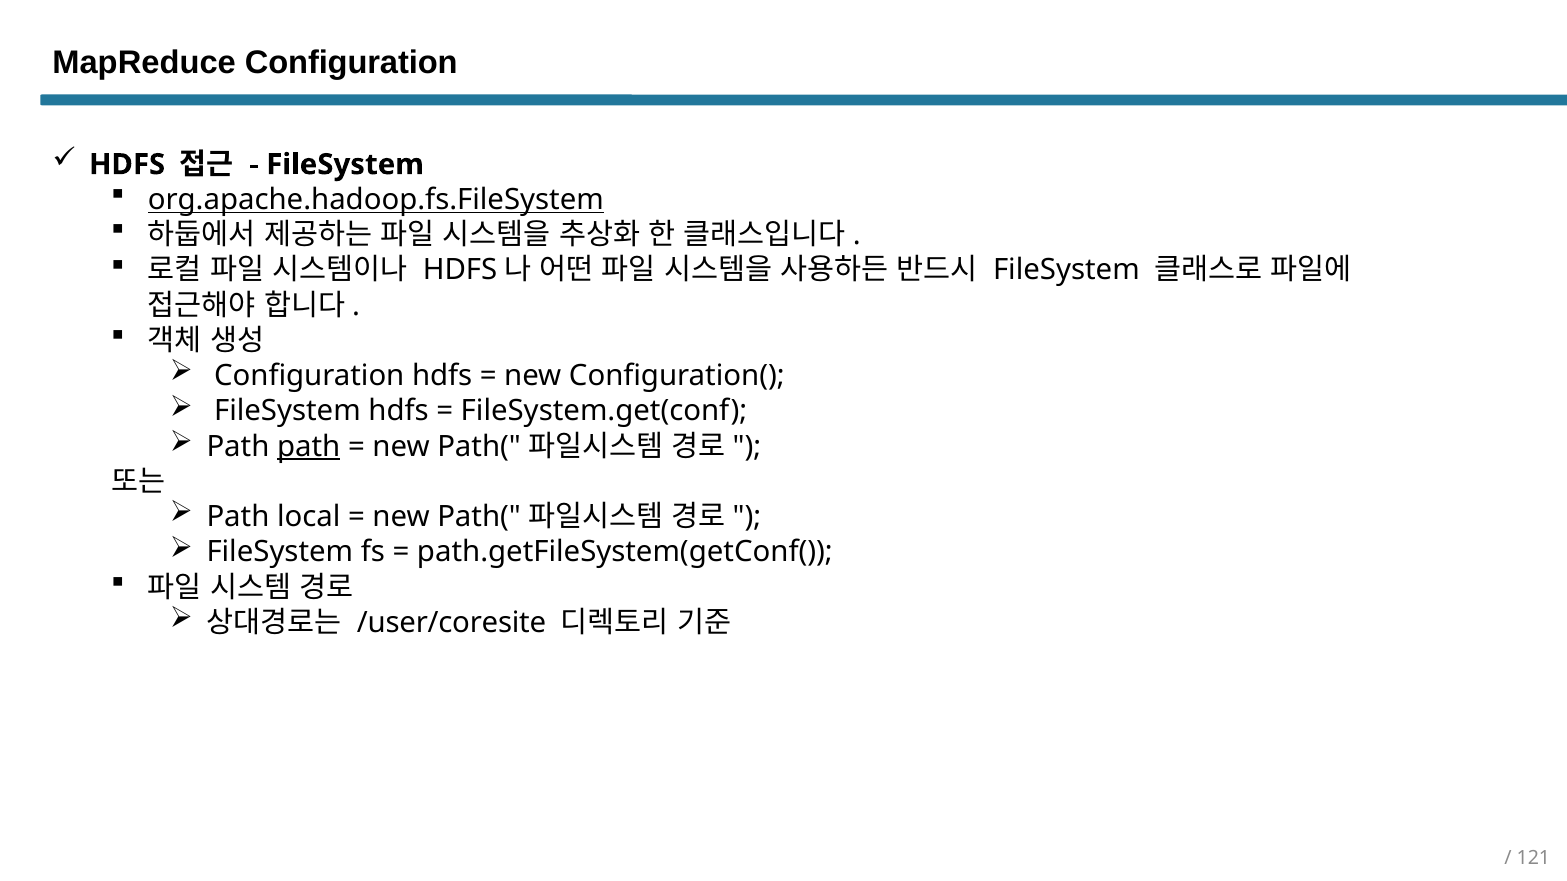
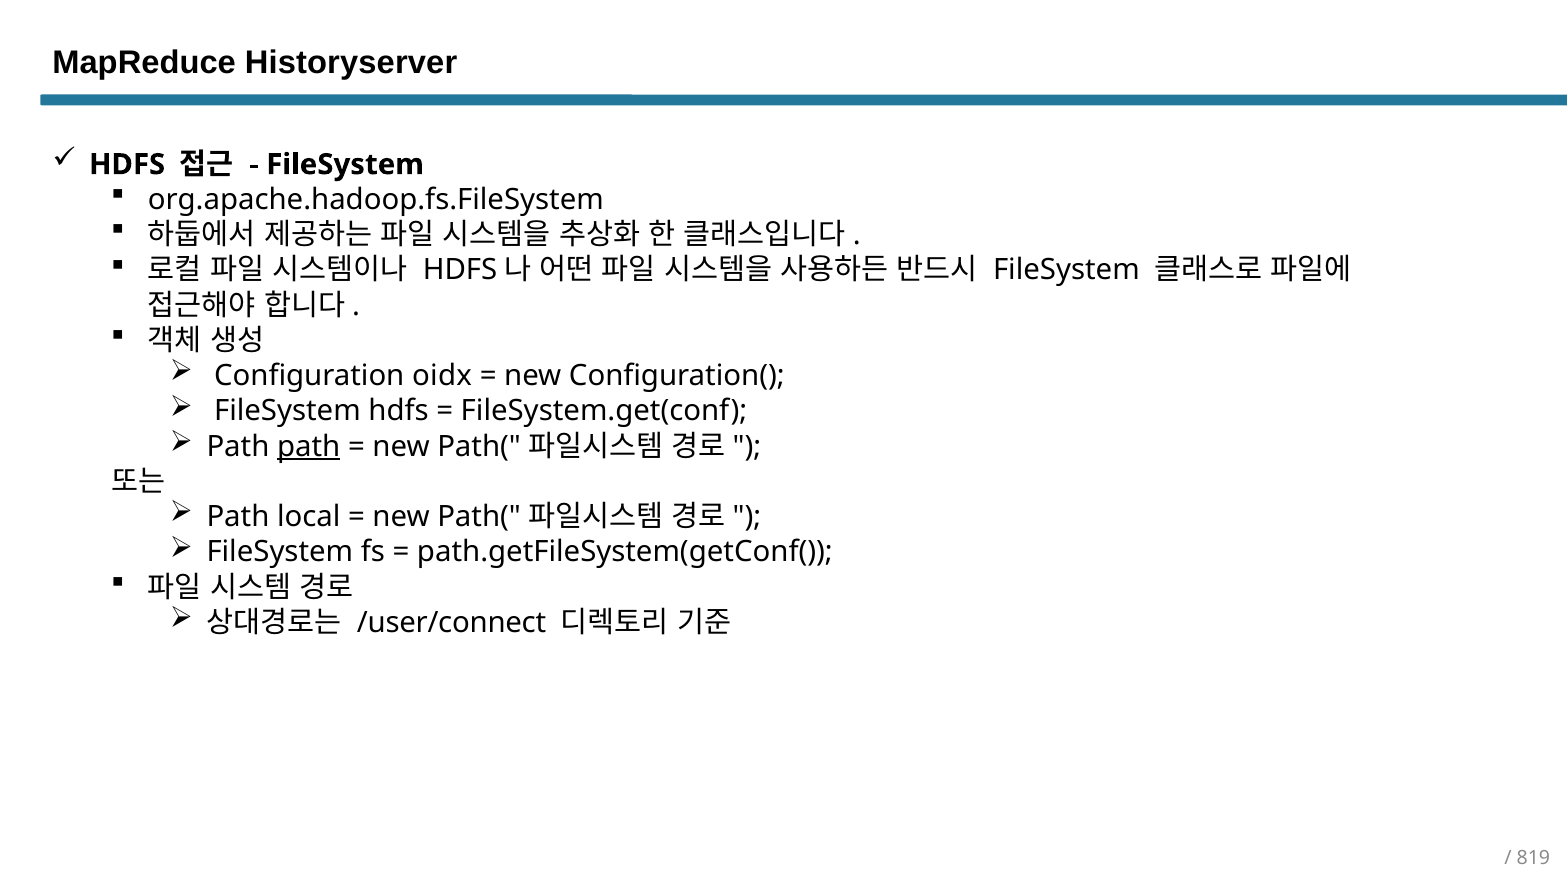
MapReduce Configuration: Configuration -> Historyserver
org.apache.hadoop.fs.FileSystem underline: present -> none
Configuration hdfs: hdfs -> oidx
/user/coresite: /user/coresite -> /user/connect
121: 121 -> 819
